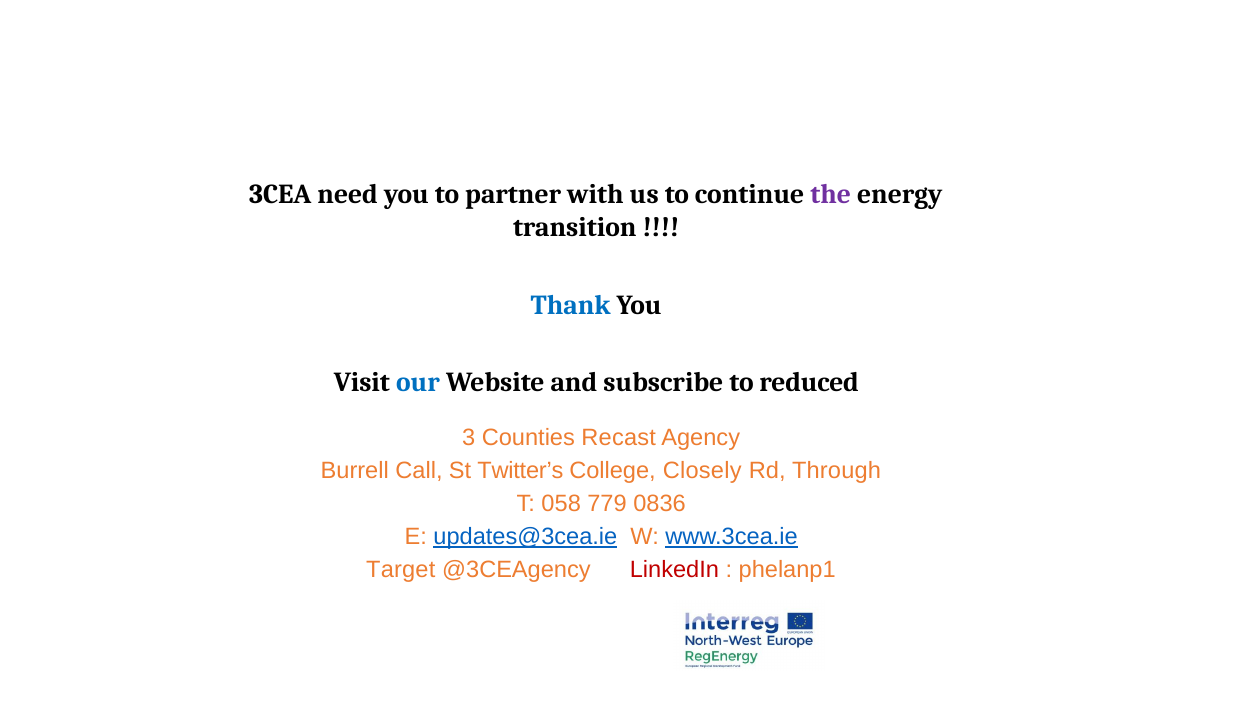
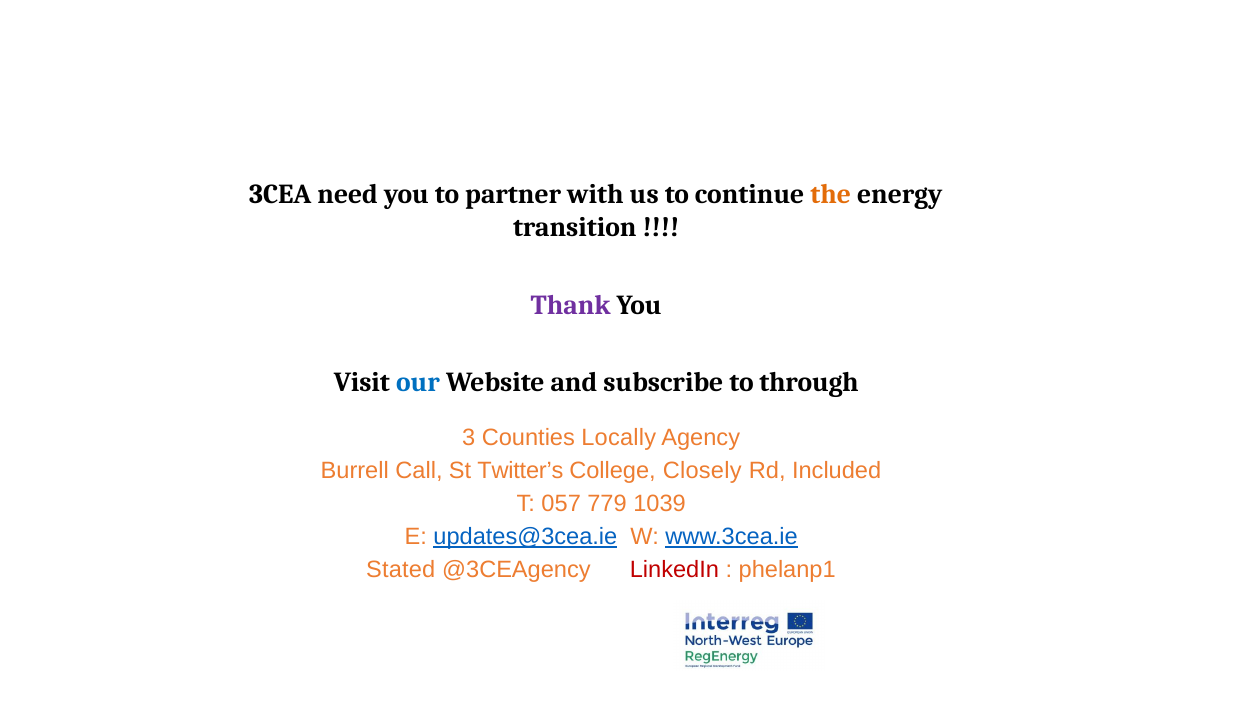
the colour: purple -> orange
Thank colour: blue -> purple
reduced: reduced -> through
Recast: Recast -> Locally
Through: Through -> Included
058: 058 -> 057
0836: 0836 -> 1039
Target: Target -> Stated
